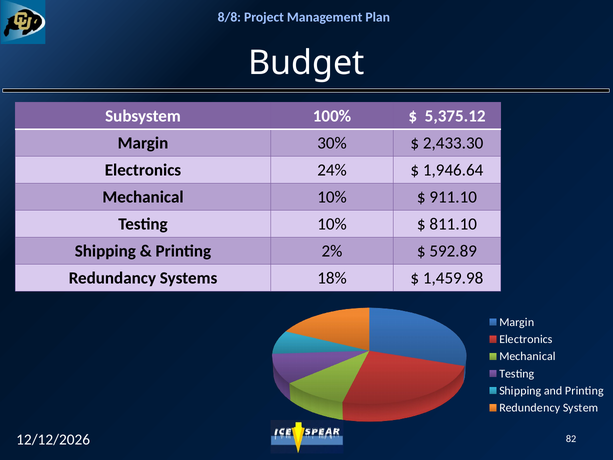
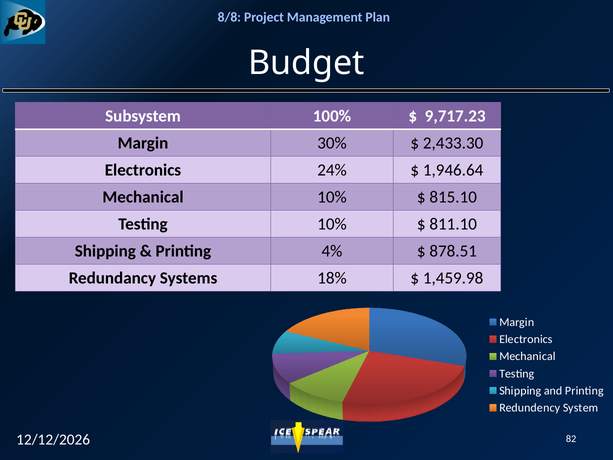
5,375.12: 5,375.12 -> 9,717.23
911.10: 911.10 -> 815.10
2%: 2% -> 4%
592.89: 592.89 -> 878.51
